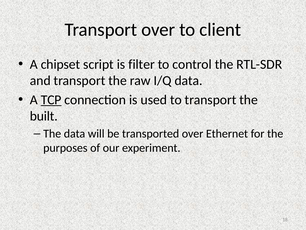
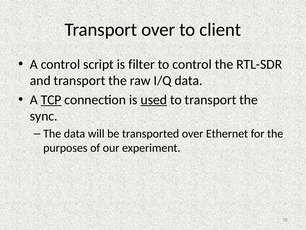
A chipset: chipset -> control
used underline: none -> present
built: built -> sync
